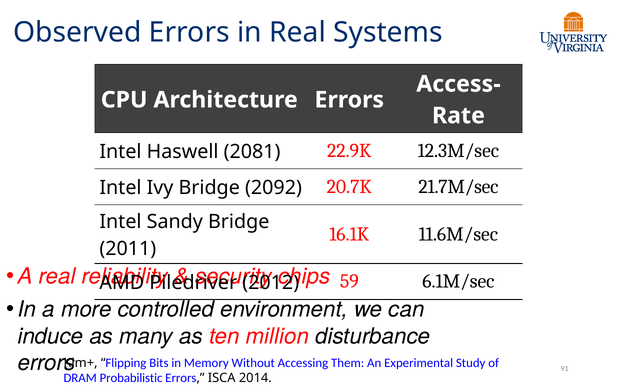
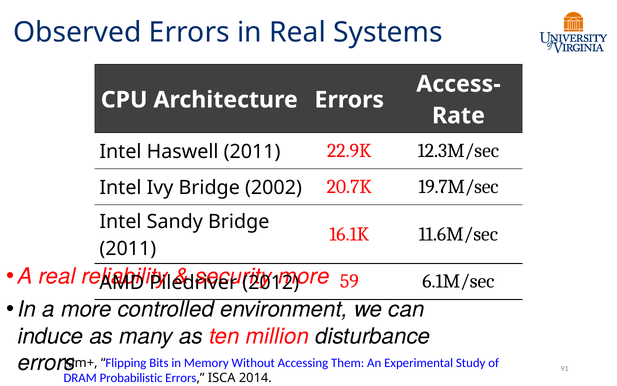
Haswell 2081: 2081 -> 2011
2092: 2092 -> 2002
21.7M/sec: 21.7M/sec -> 19.7M/sec
security chips: chips -> more
